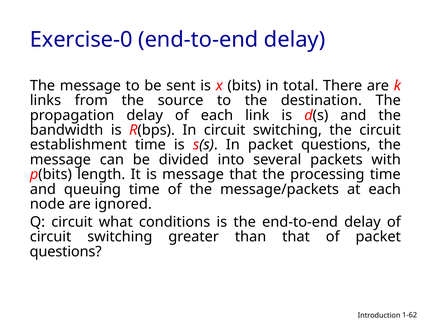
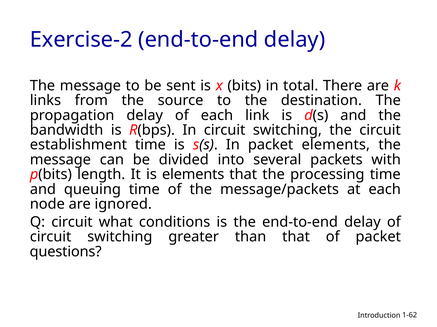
Exercise-0: Exercise-0 -> Exercise-2
In packet questions: questions -> elements
is message: message -> elements
